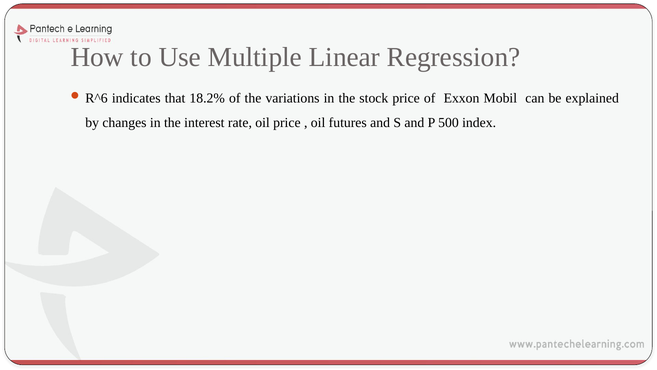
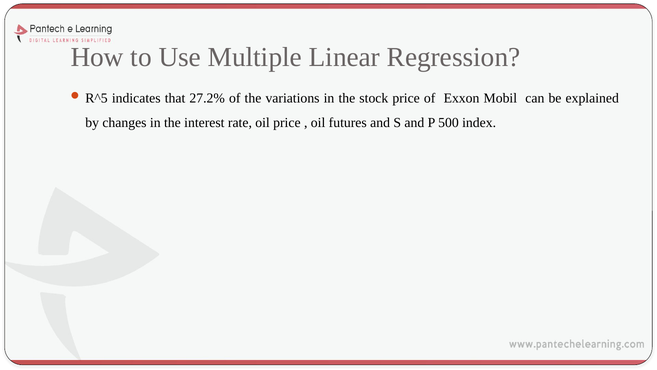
R^6: R^6 -> R^5
18.2%: 18.2% -> 27.2%
